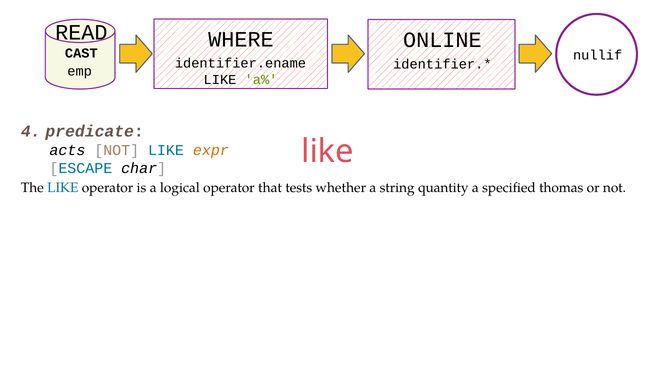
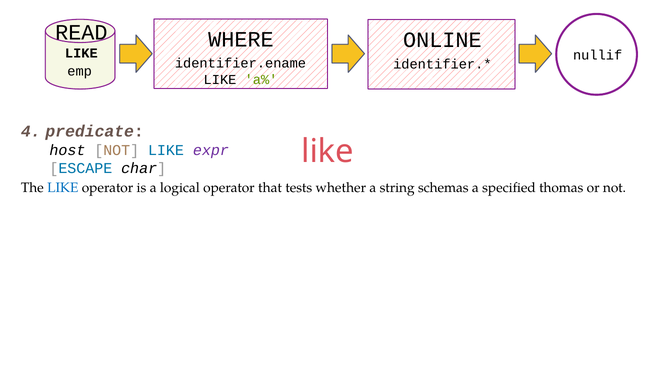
CAST at (81, 53): CAST -> LIKE
acts: acts -> host
expr colour: orange -> purple
quantity: quantity -> schemas
